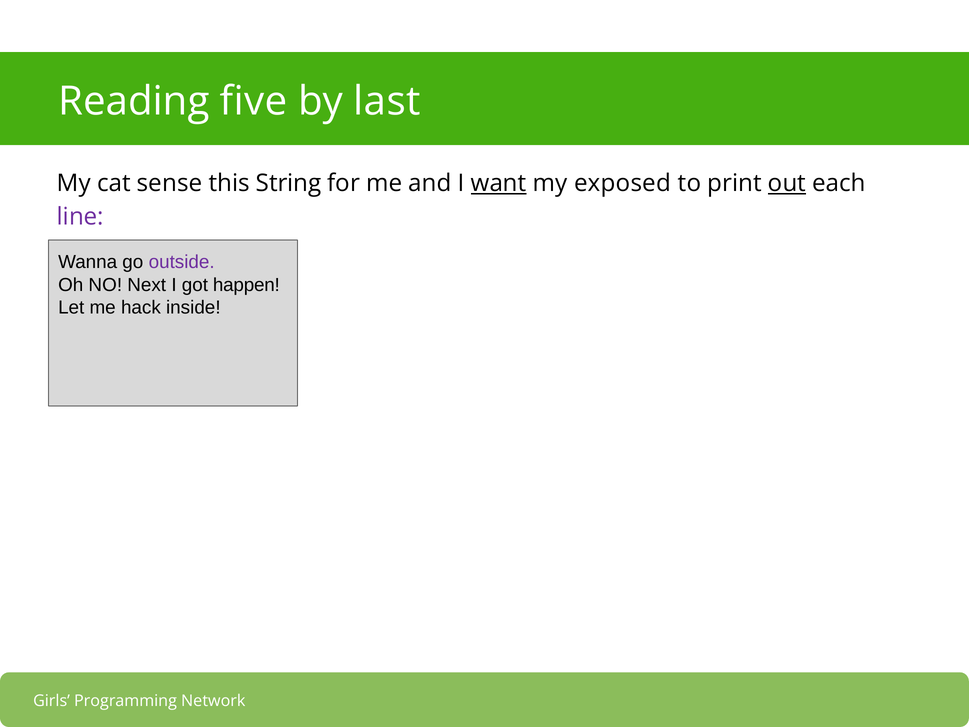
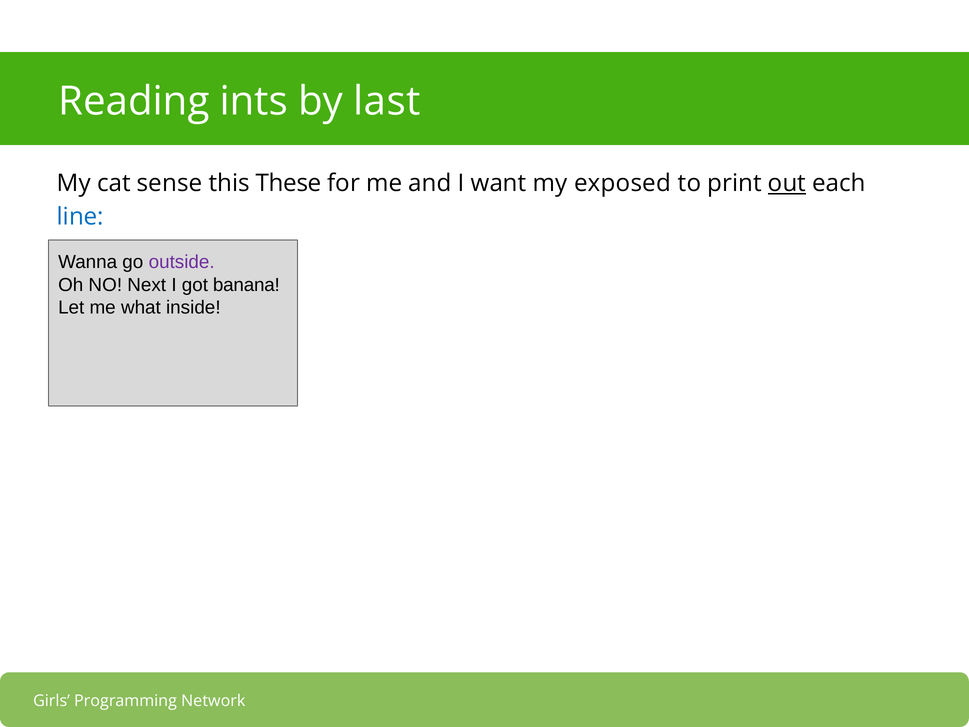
five: five -> ints
String: String -> These
want underline: present -> none
line colour: purple -> blue
happen: happen -> banana
hack: hack -> what
